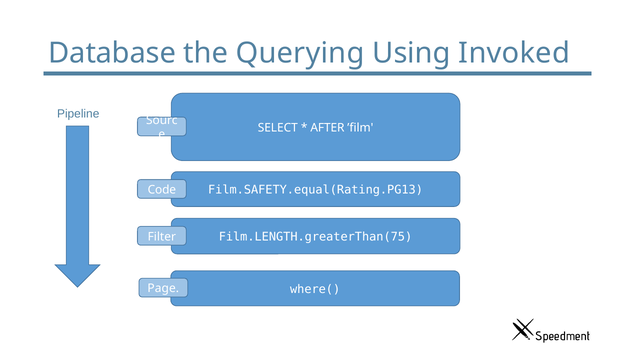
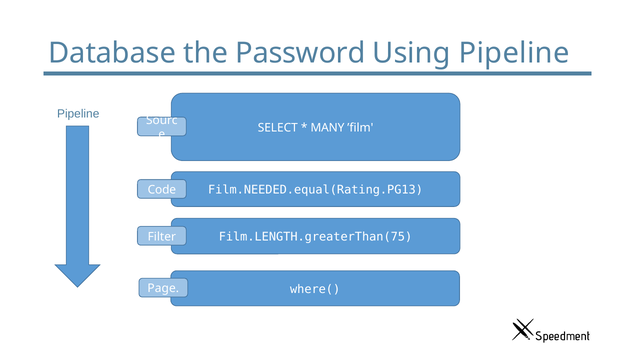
Querying: Querying -> Password
Using Invoked: Invoked -> Pipeline
AFTER: AFTER -> MANY
Film.SAFETY.equal(Rating.PG13: Film.SAFETY.equal(Rating.PG13 -> Film.NEEDED.equal(Rating.PG13
